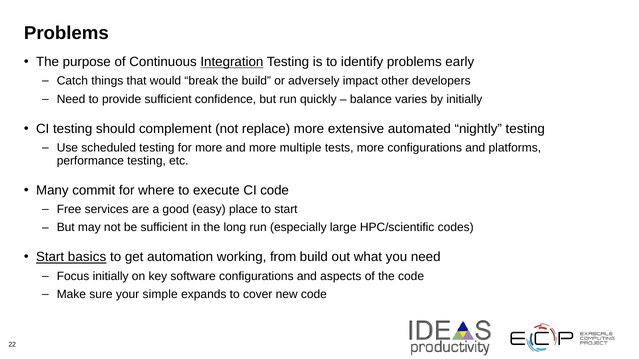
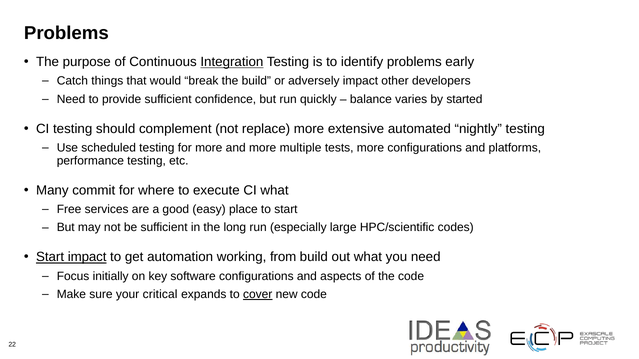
by initially: initially -> started
CI code: code -> what
Start basics: basics -> impact
simple: simple -> critical
cover underline: none -> present
